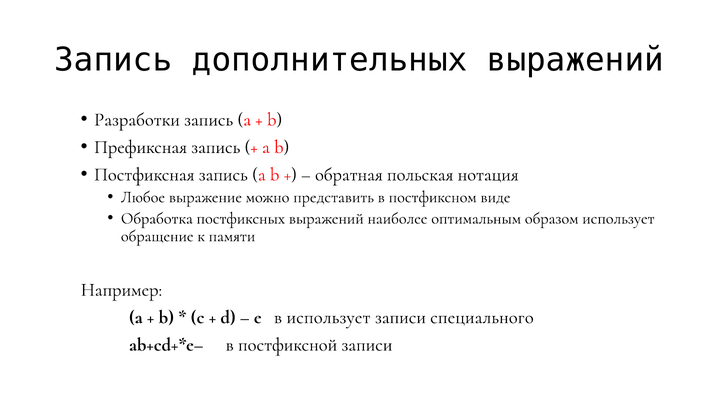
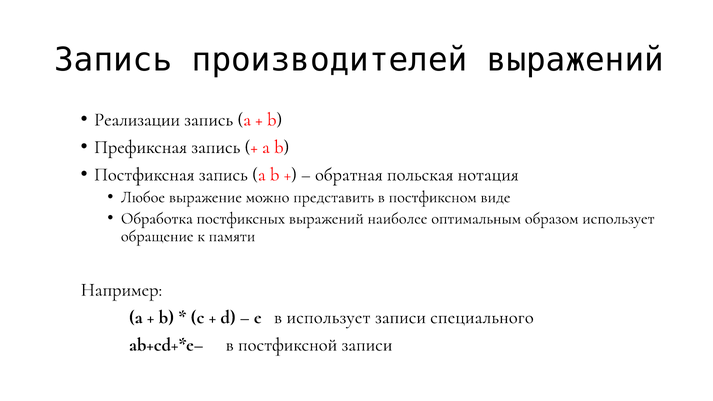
дополнительных: дополнительных -> производителей
Разработки: Разработки -> Реализации
